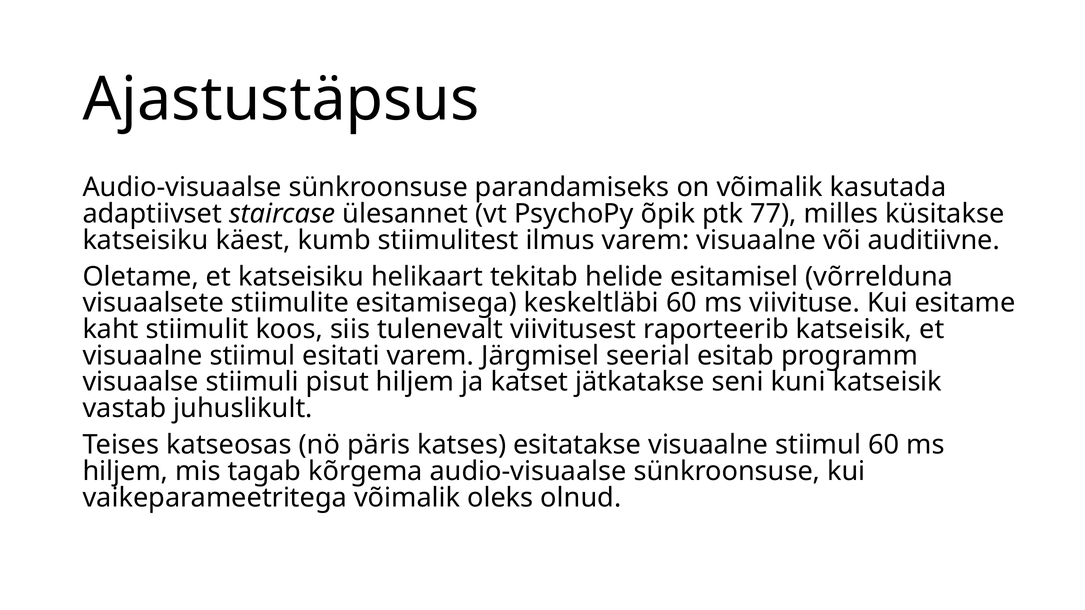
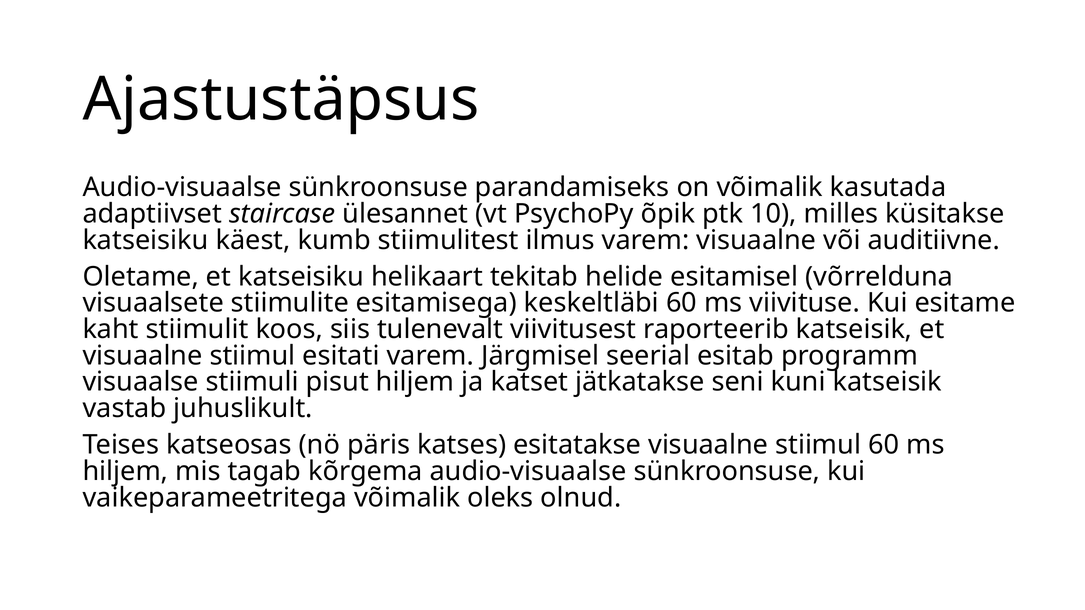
77: 77 -> 10
